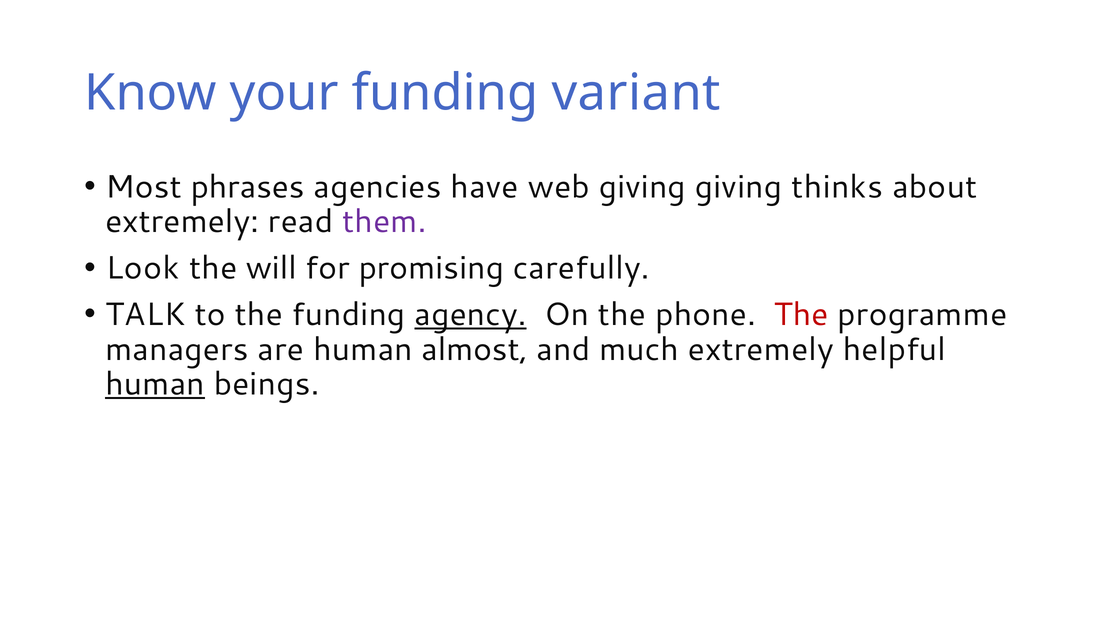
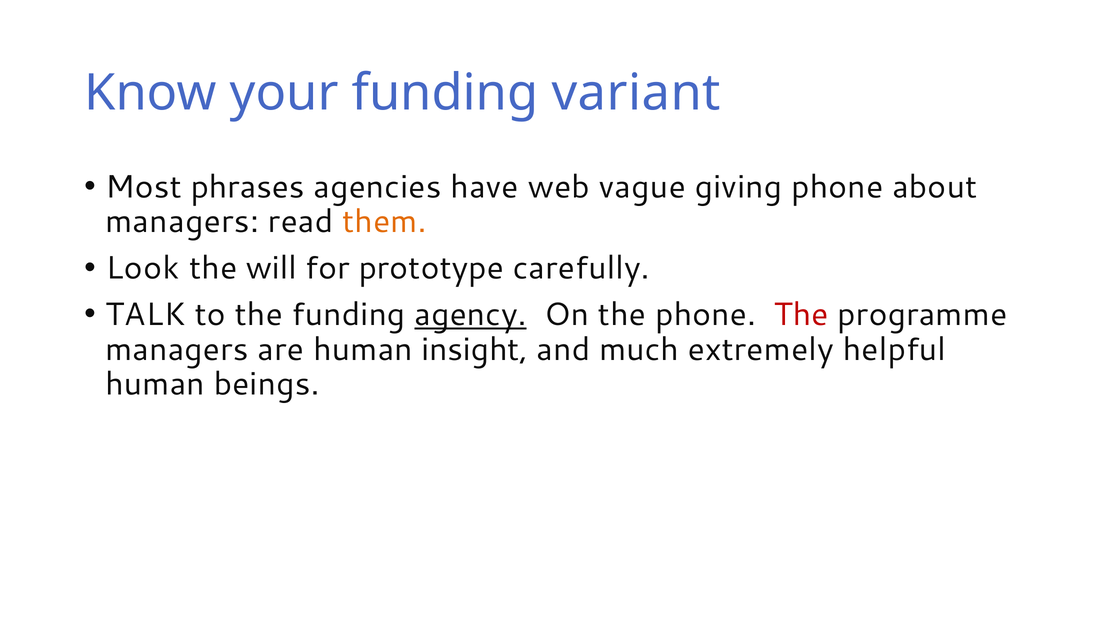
web giving: giving -> vague
giving thinks: thinks -> phone
extremely at (182, 222): extremely -> managers
them colour: purple -> orange
promising: promising -> prototype
almost: almost -> insight
human at (155, 384) underline: present -> none
